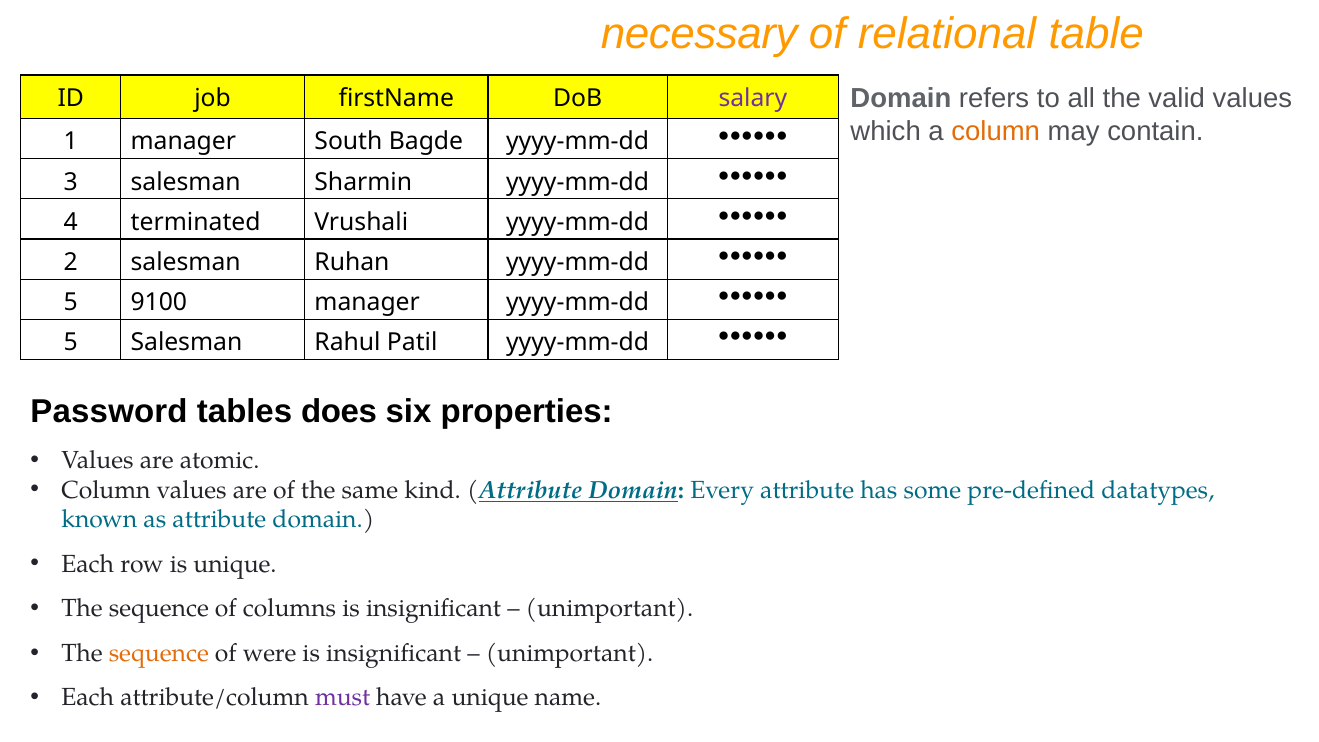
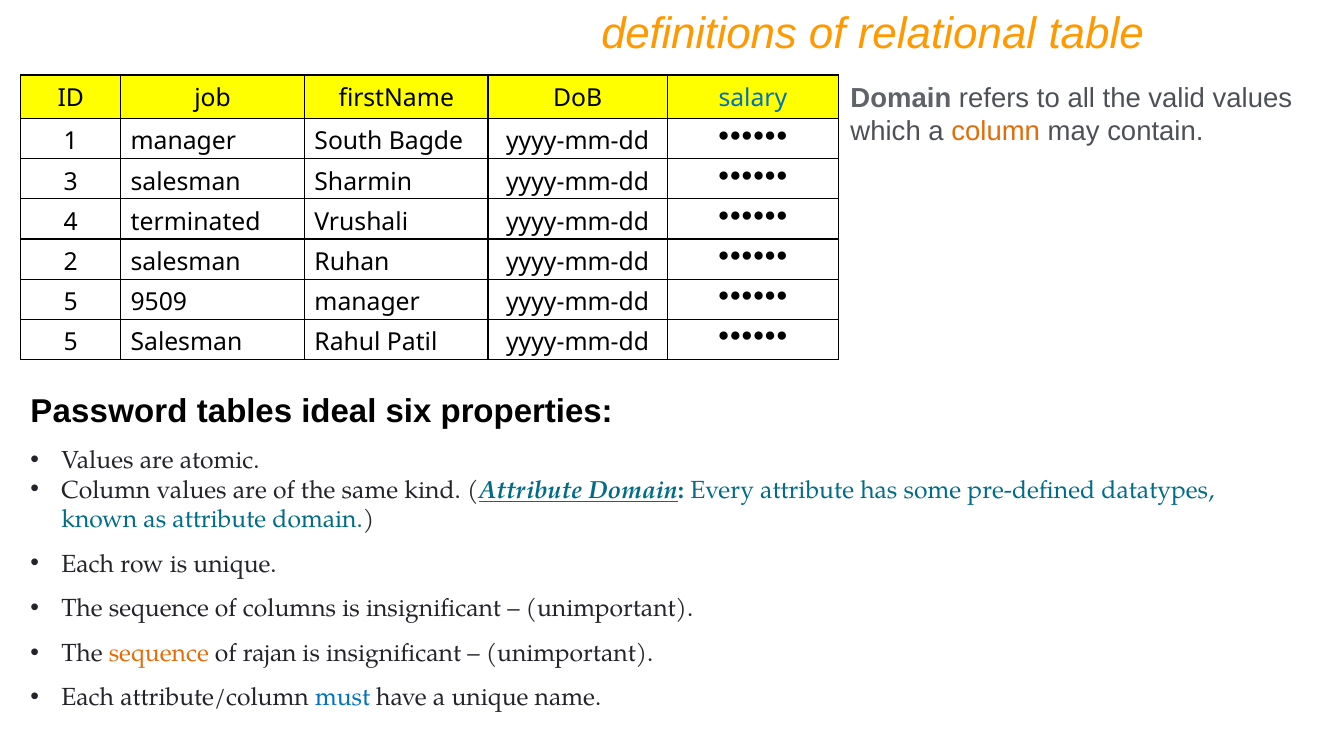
necessary: necessary -> definitions
salary colour: purple -> blue
9100: 9100 -> 9509
does: does -> ideal
were: were -> rajan
must colour: purple -> blue
